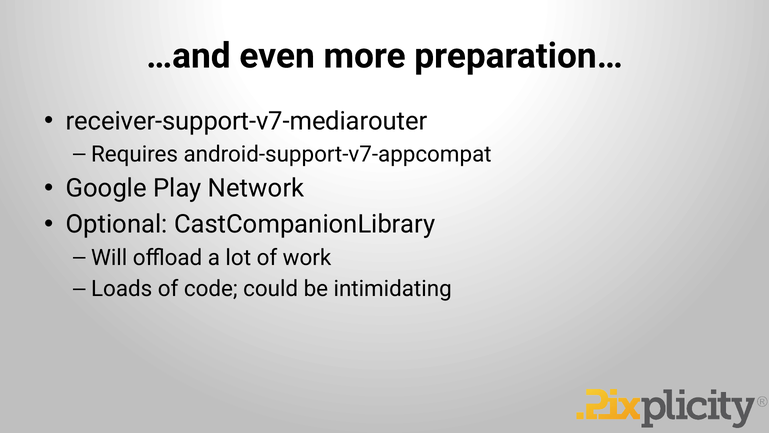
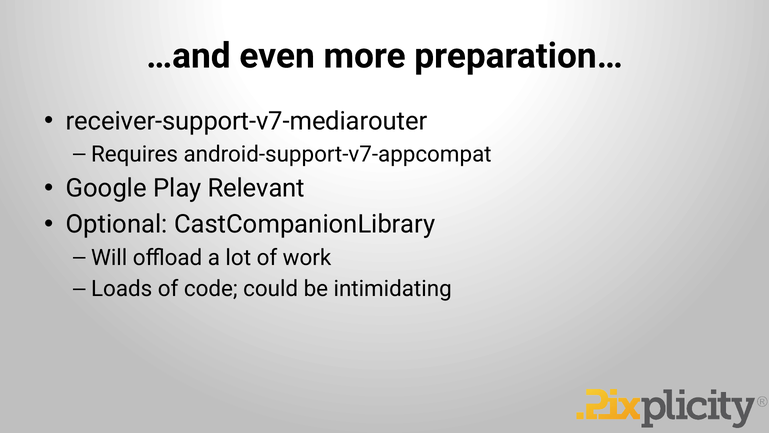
Network: Network -> Relevant
